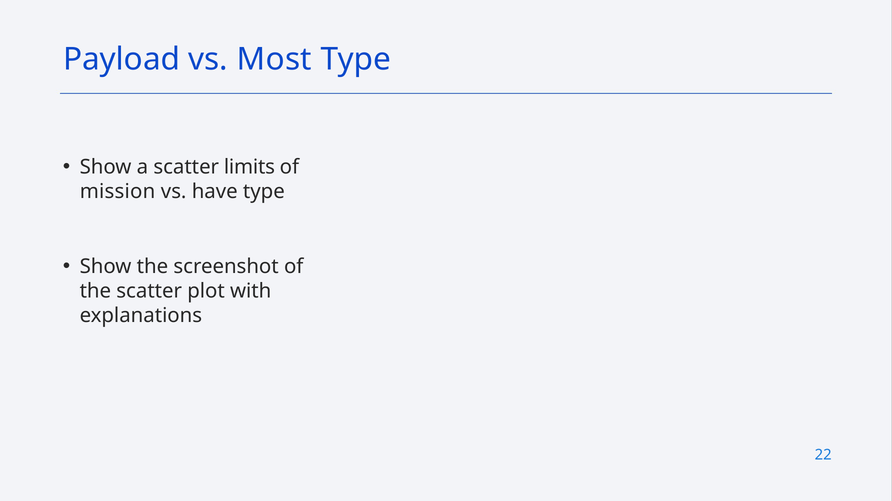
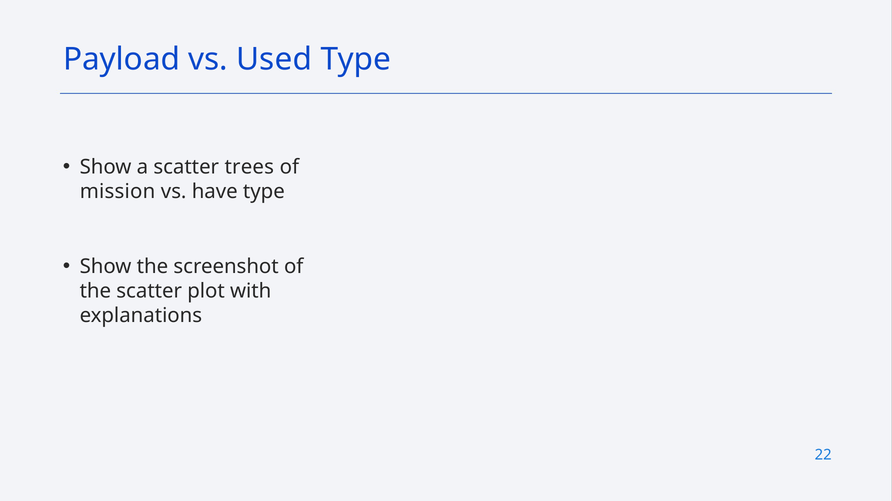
Most: Most -> Used
limits: limits -> trees
